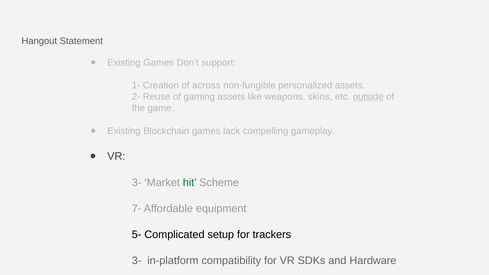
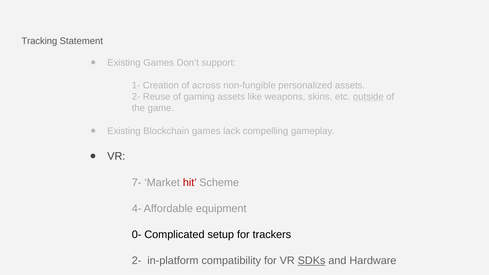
Hangout: Hangout -> Tracking
3- at (137, 182): 3- -> 7-
hit colour: green -> red
7-: 7- -> 4-
5-: 5- -> 0-
3- at (137, 261): 3- -> 2-
SDKs underline: none -> present
